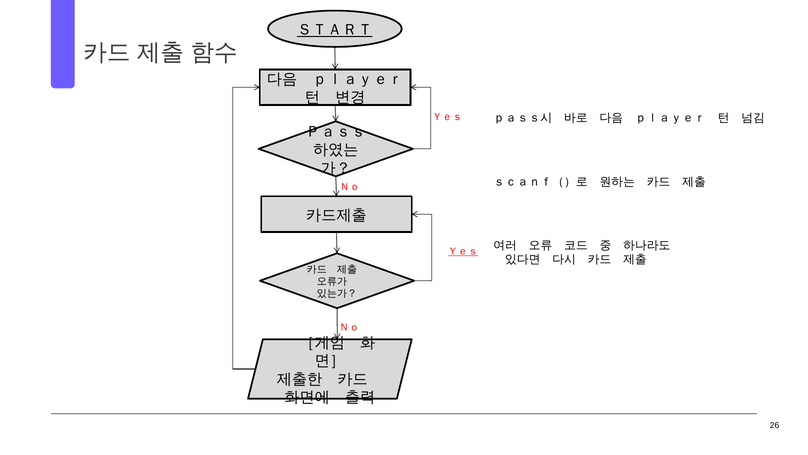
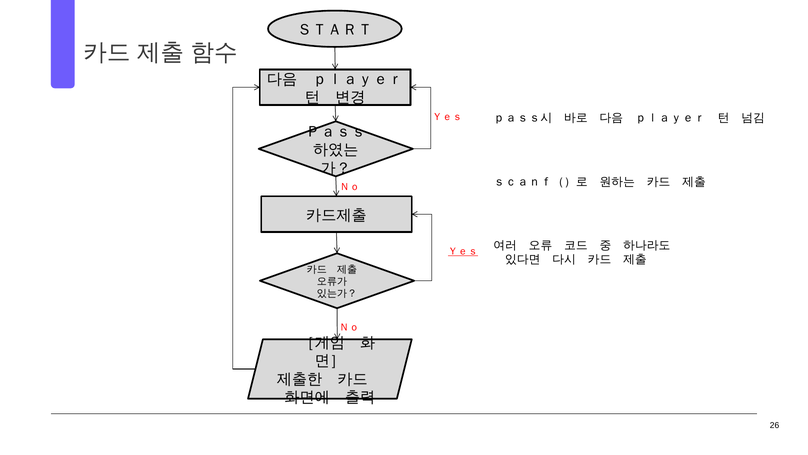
ＳＴＡＲＴ underline: present -> none
